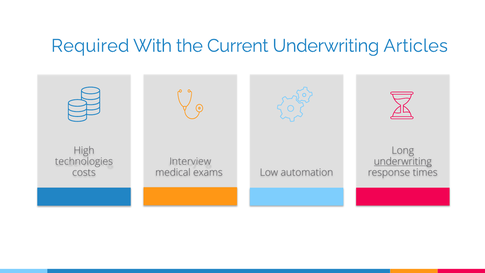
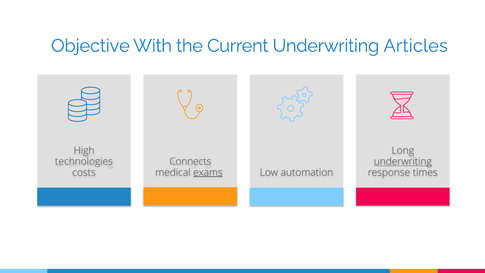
Required: Required -> Objective
Interview: Interview -> Connects
exams underline: none -> present
